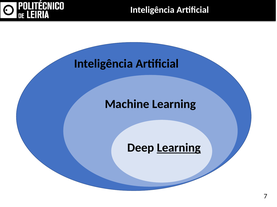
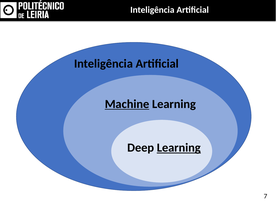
Machine underline: none -> present
